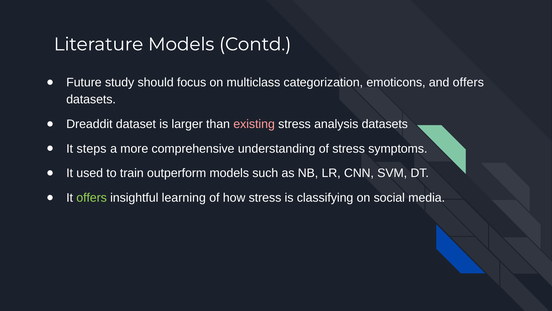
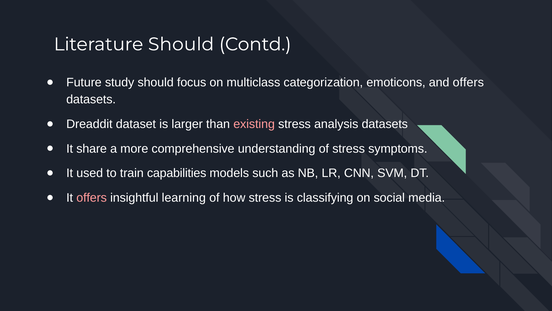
Literature Models: Models -> Should
steps: steps -> share
outperform: outperform -> capabilities
offers at (92, 198) colour: light green -> pink
